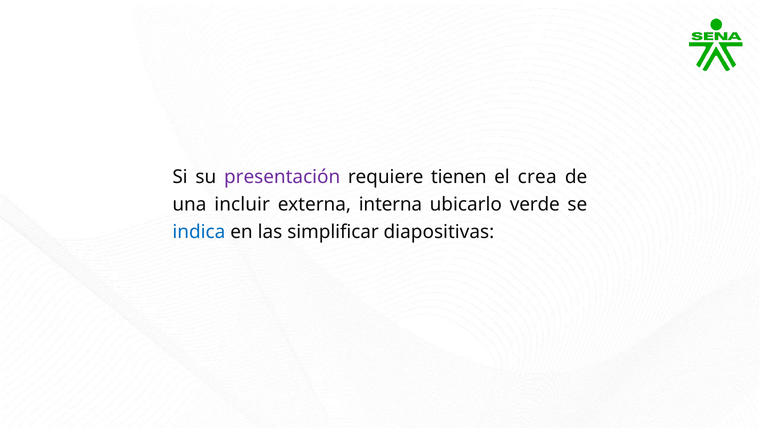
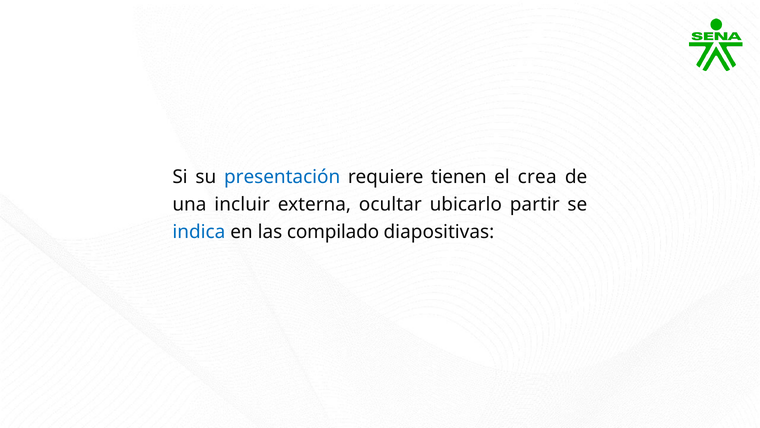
presentación colour: purple -> blue
interna: interna -> ocultar
verde: verde -> partir
simplificar: simplificar -> compilado
